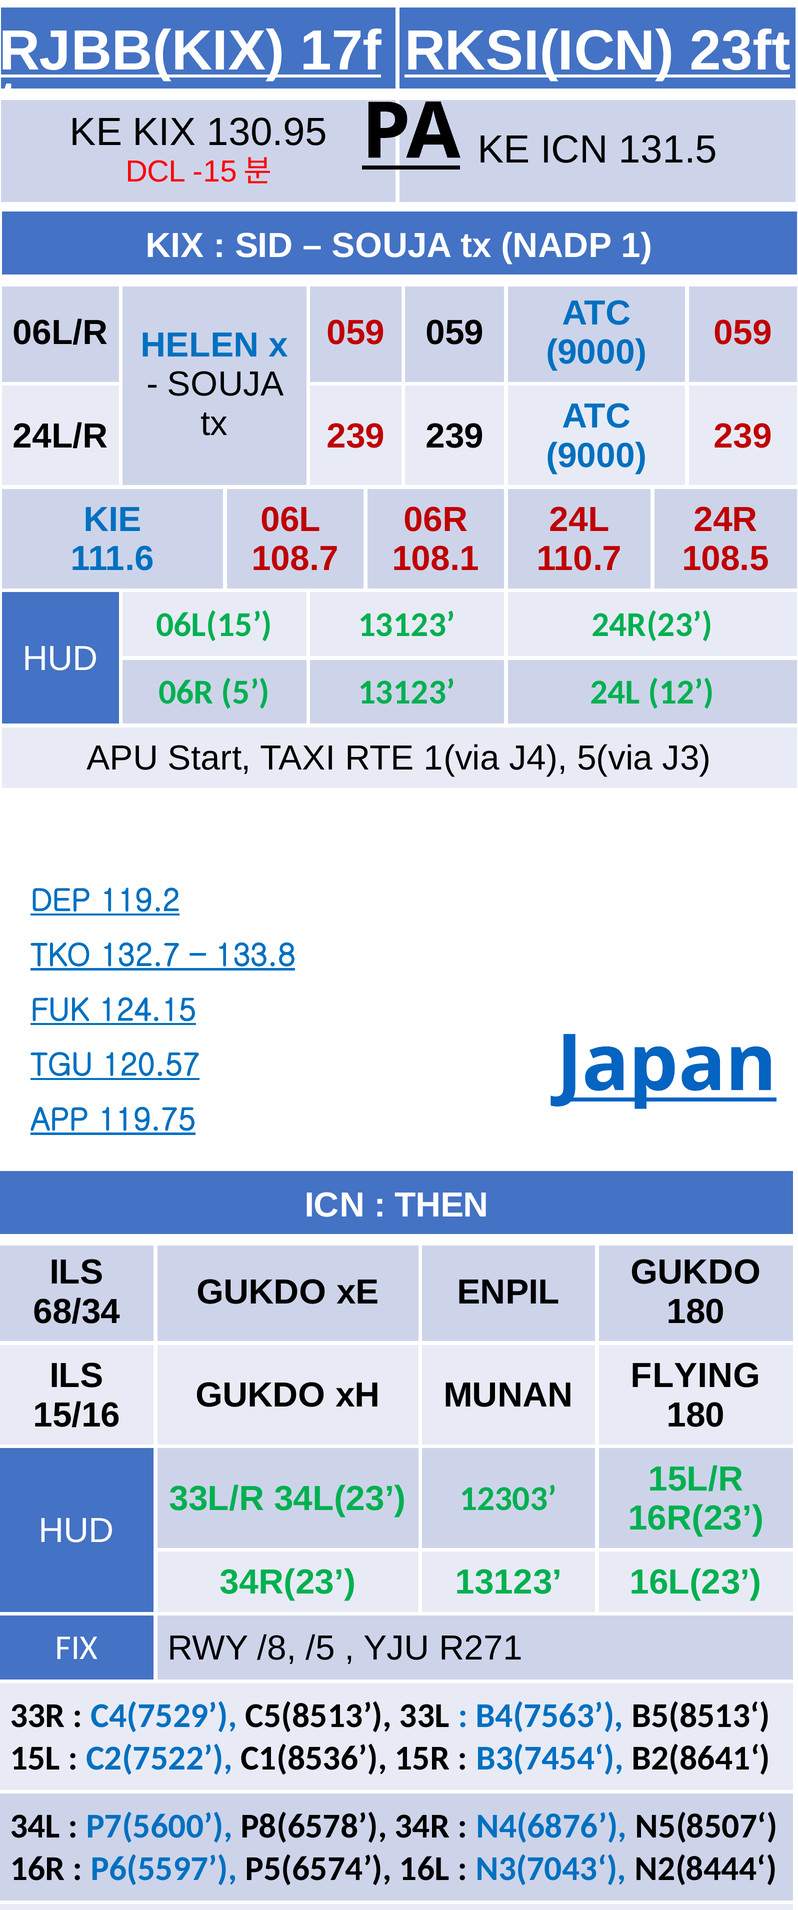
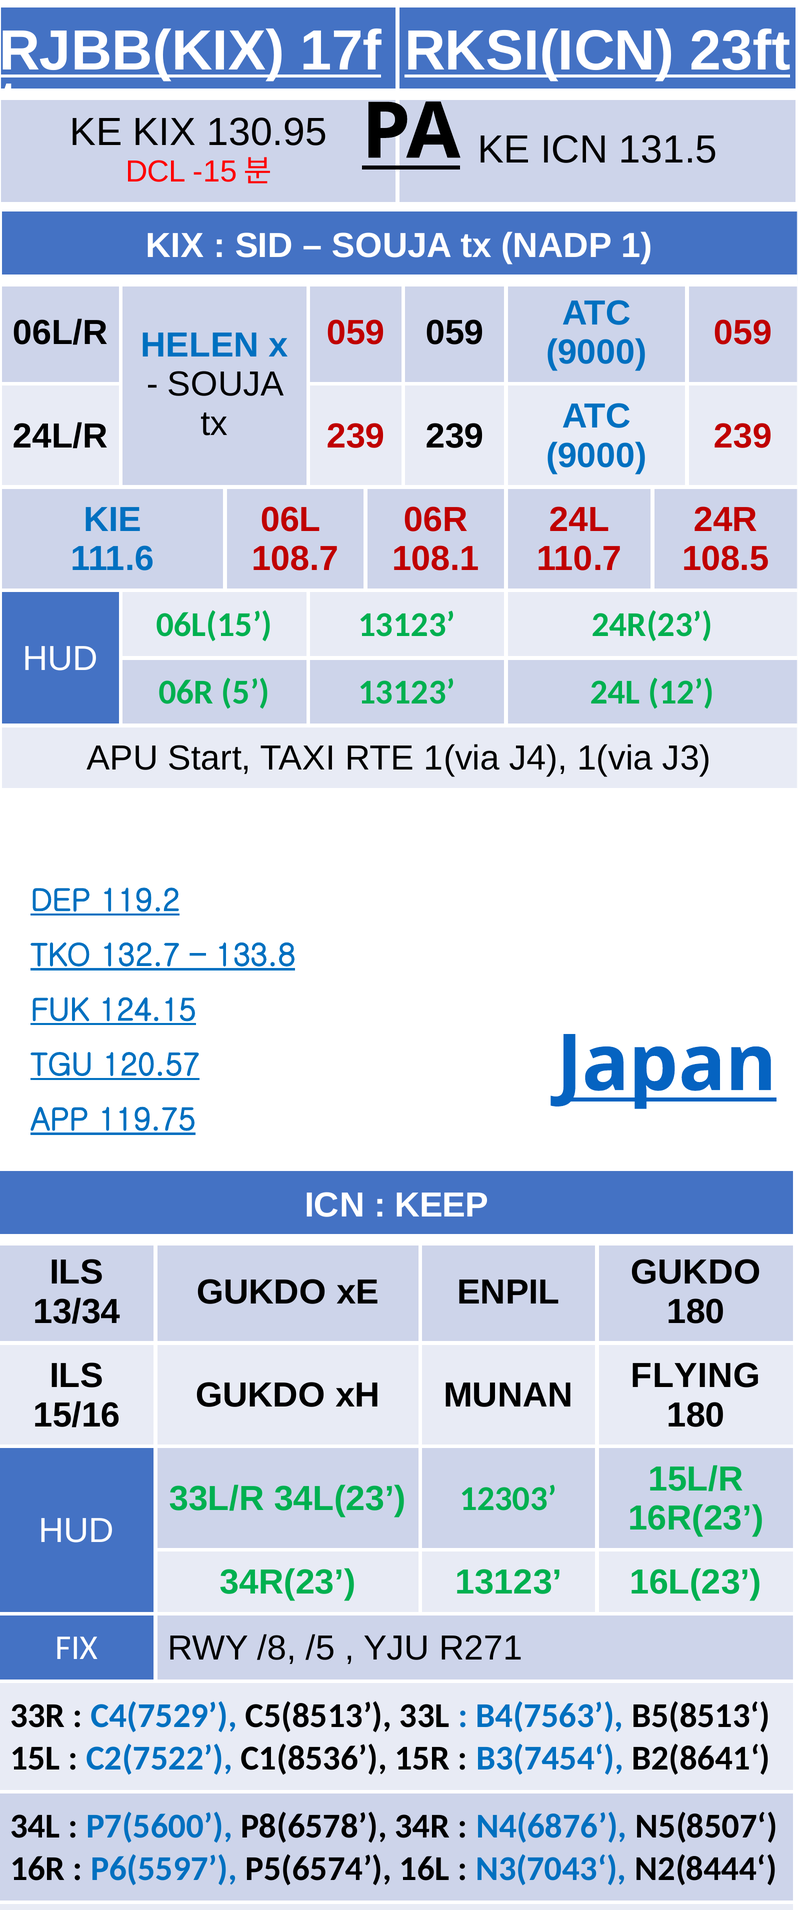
J4 5(via: 5(via -> 1(via
THEN: THEN -> KEEP
68/34: 68/34 -> 13/34
